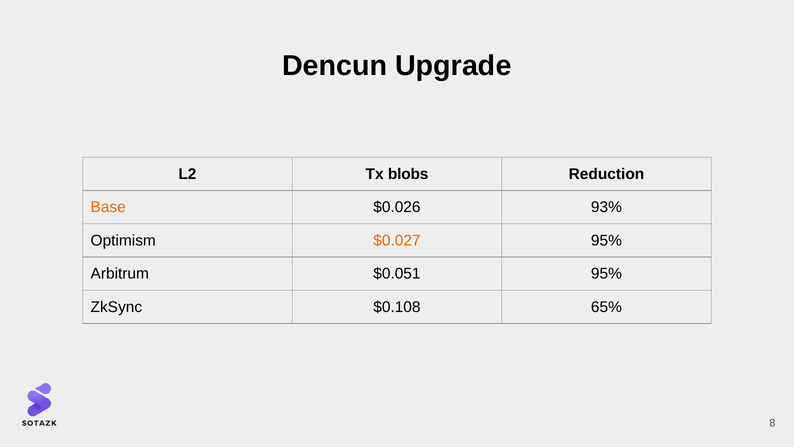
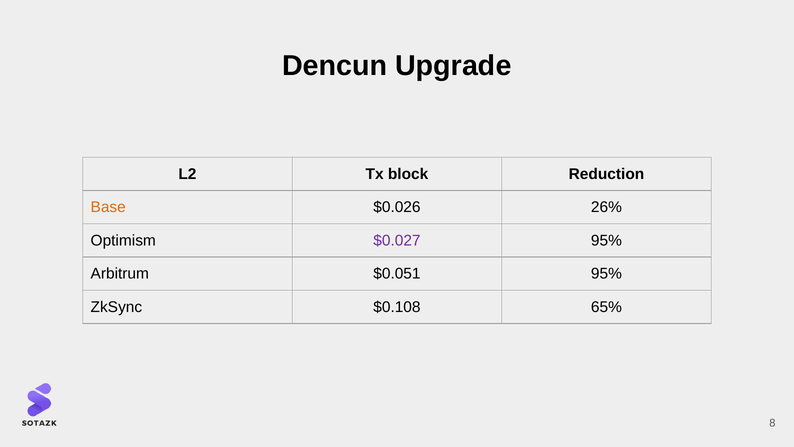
blobs: blobs -> block
93%: 93% -> 26%
$0.027 colour: orange -> purple
